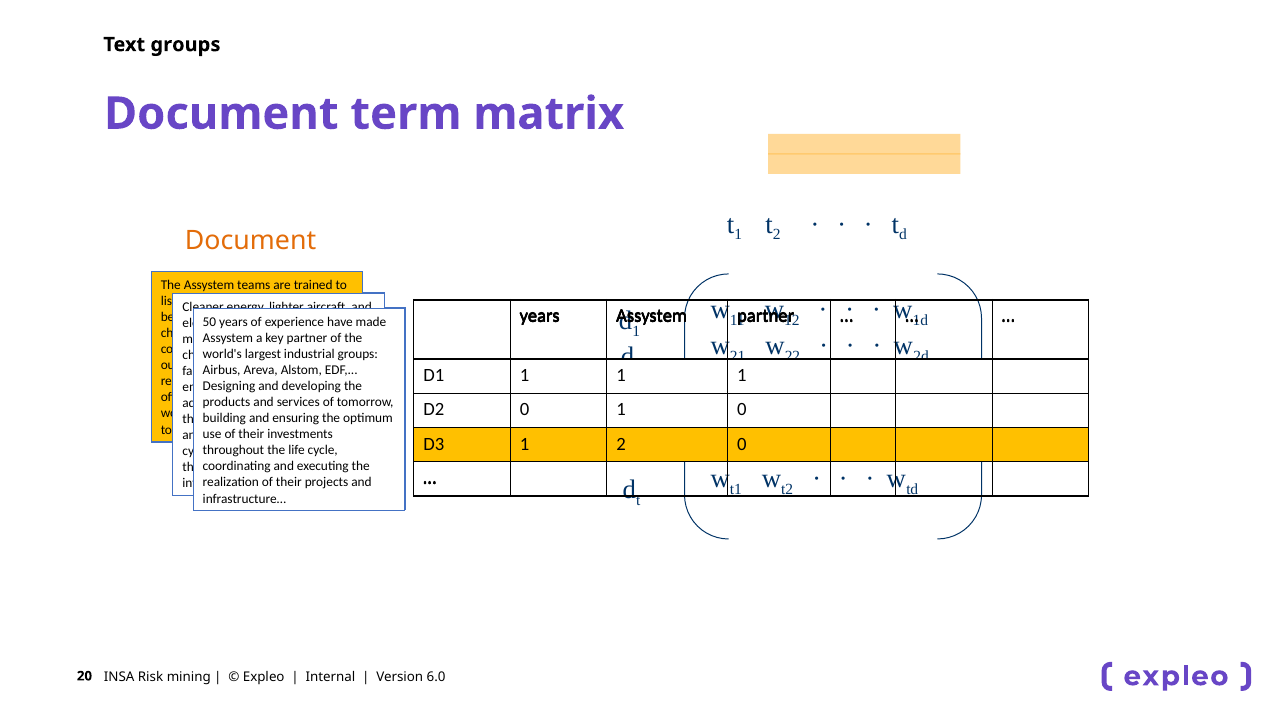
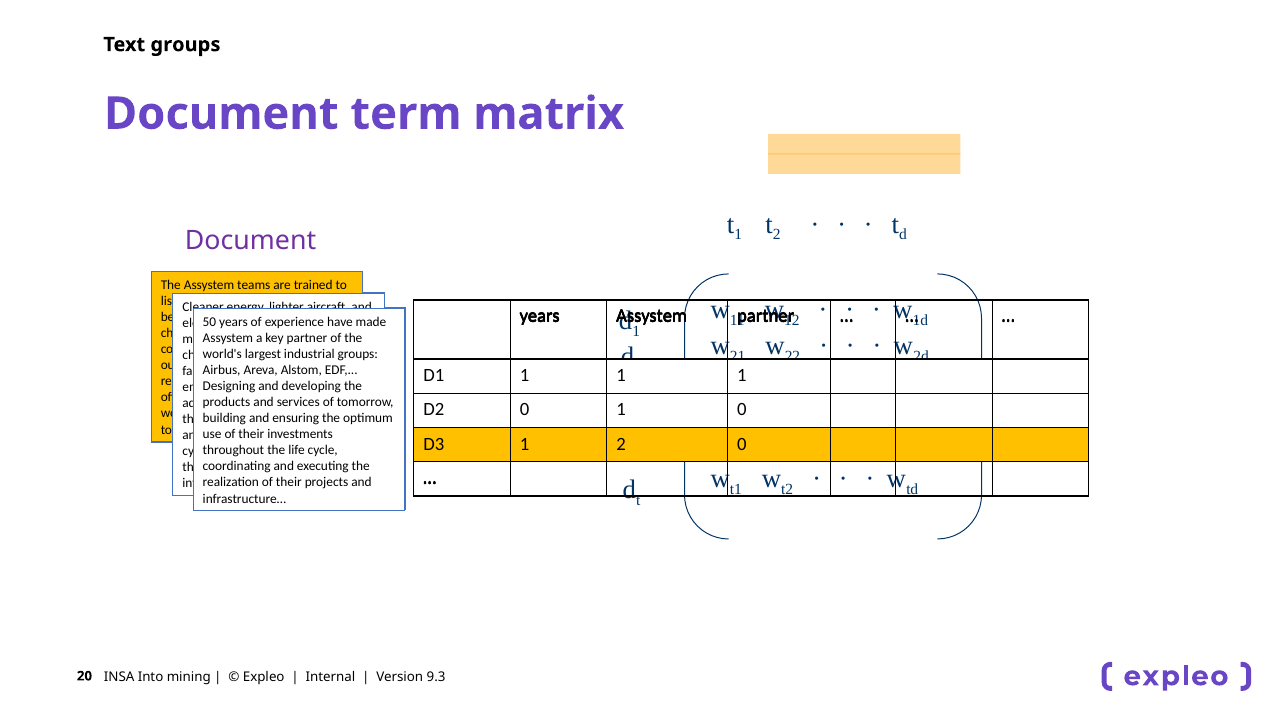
Document at (251, 241) colour: orange -> purple
INSA Risk: Risk -> Into
6.0: 6.0 -> 9.3
